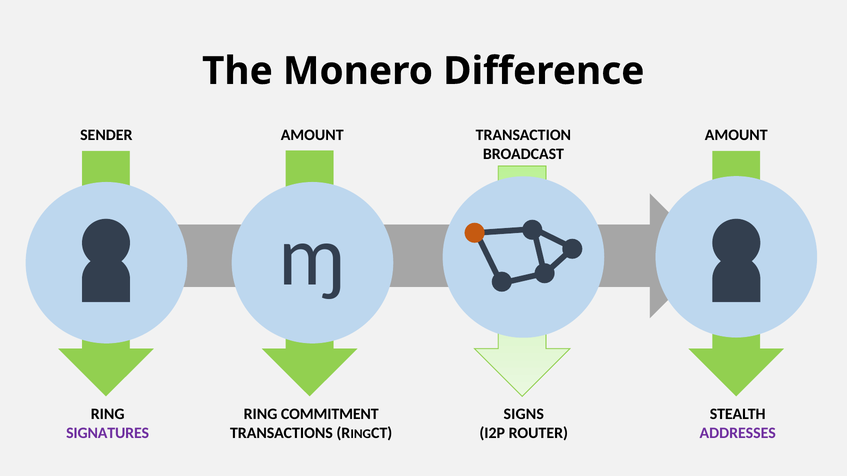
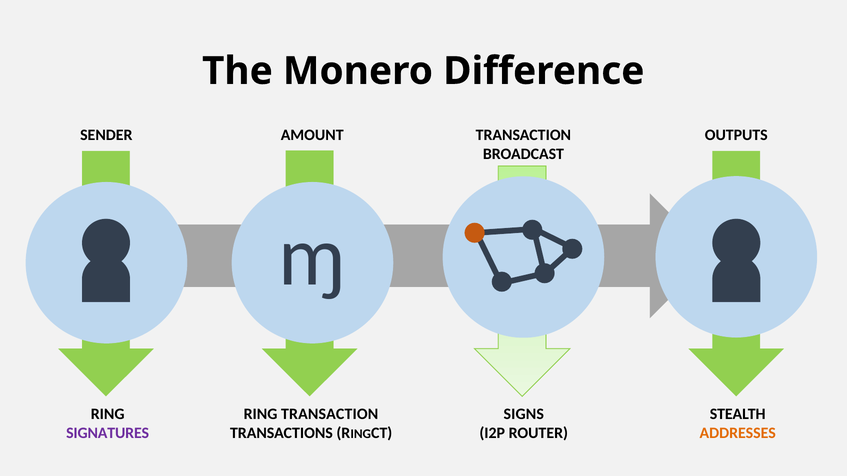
SENDER AMOUNT: AMOUNT -> OUTPUTS
RING COMMITMENT: COMMITMENT -> TRANSACTION
ADDRESSES colour: purple -> orange
